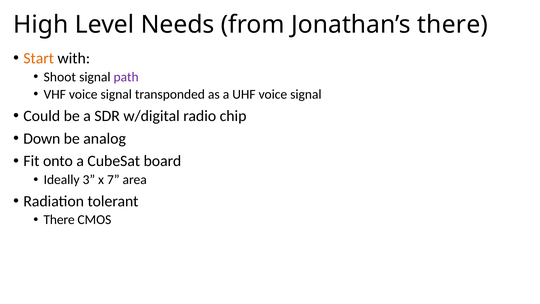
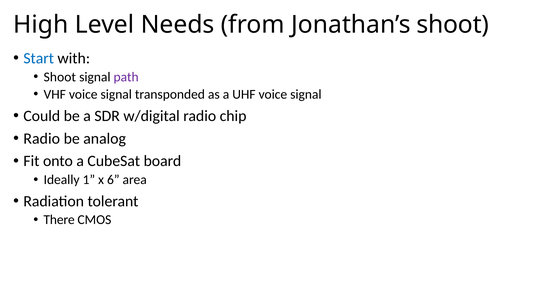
Jonathan’s there: there -> shoot
Start colour: orange -> blue
Down at (42, 138): Down -> Radio
3: 3 -> 1
7: 7 -> 6
